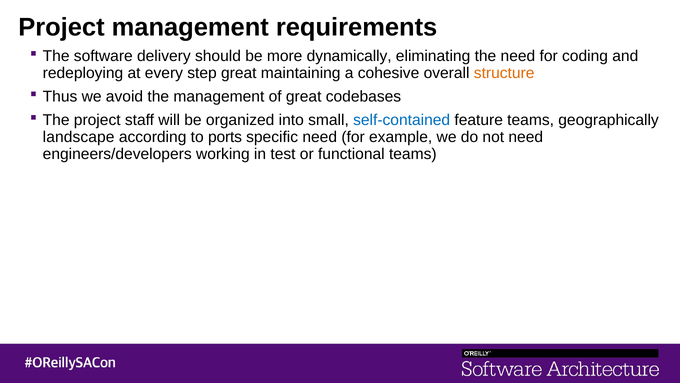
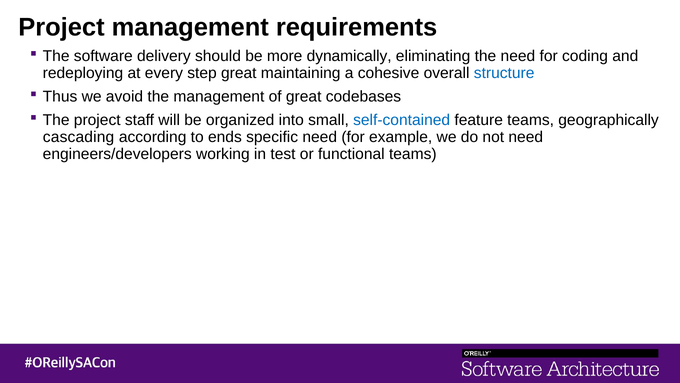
structure colour: orange -> blue
landscape: landscape -> cascading
ports: ports -> ends
